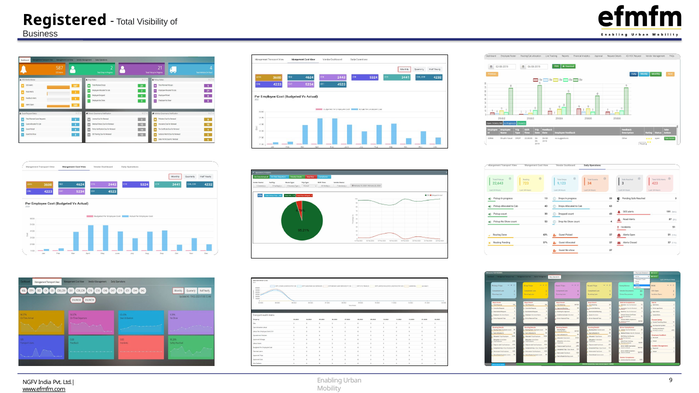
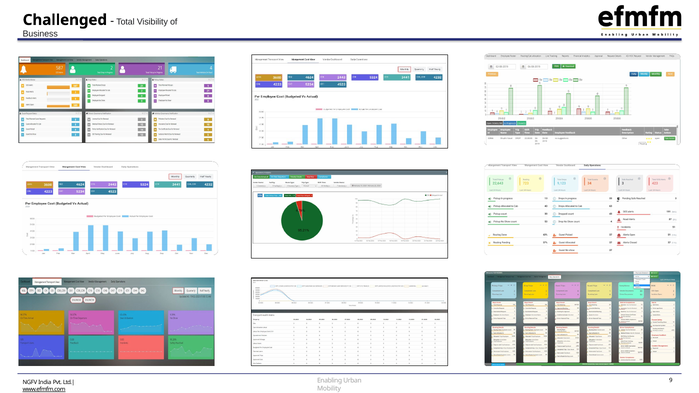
Registered: Registered -> Challenged
